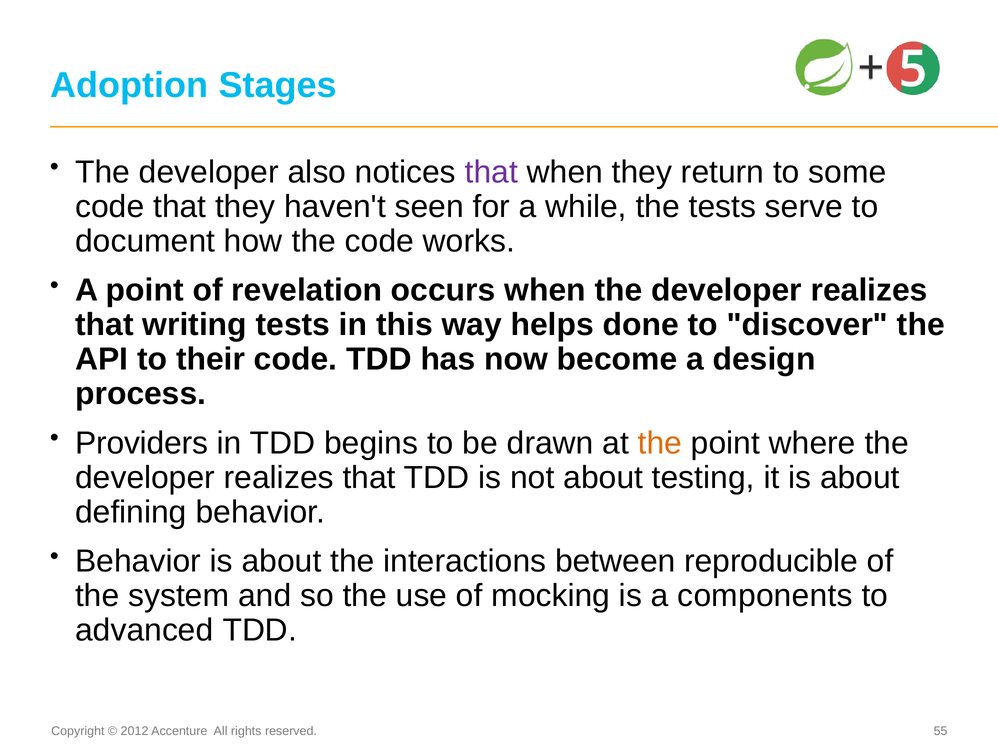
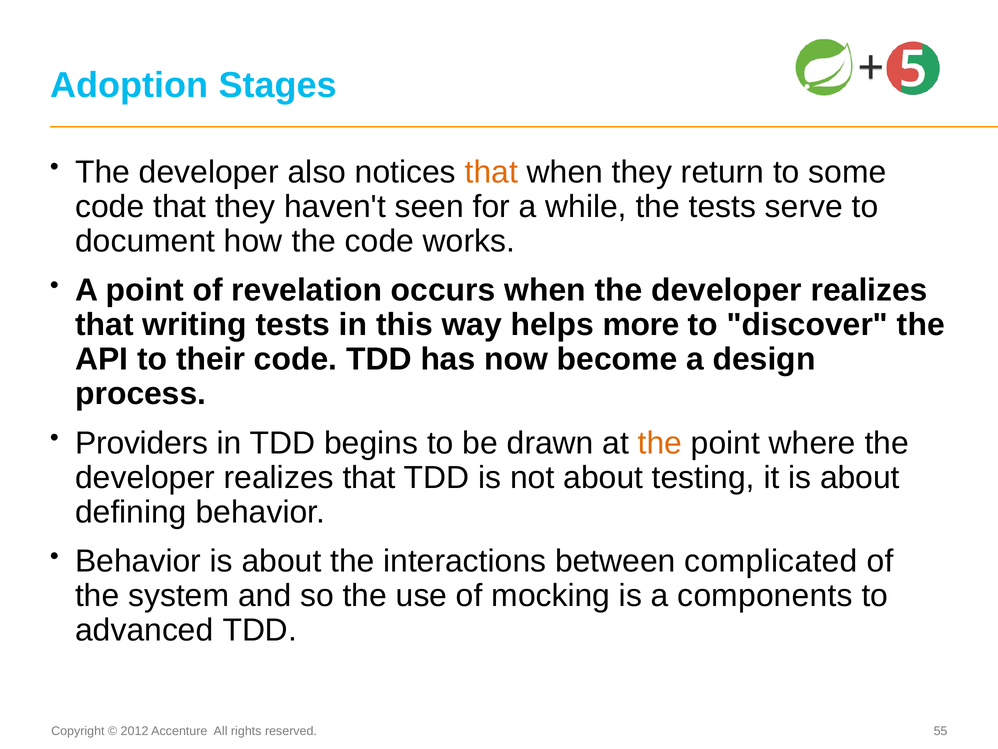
that at (491, 172) colour: purple -> orange
done: done -> more
reproducible: reproducible -> complicated
